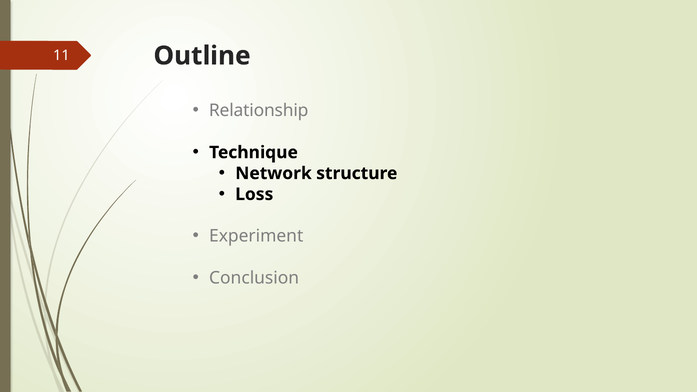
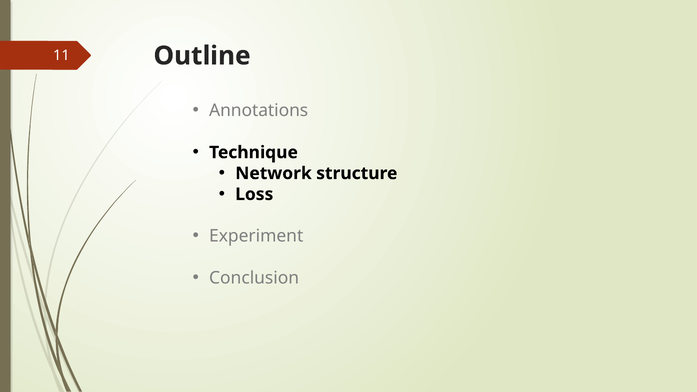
Relationship: Relationship -> Annotations
